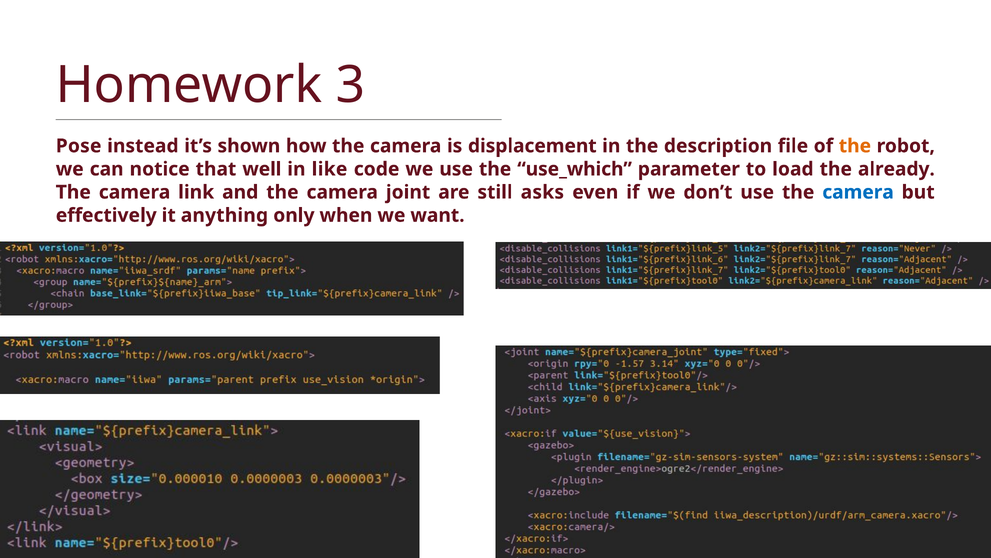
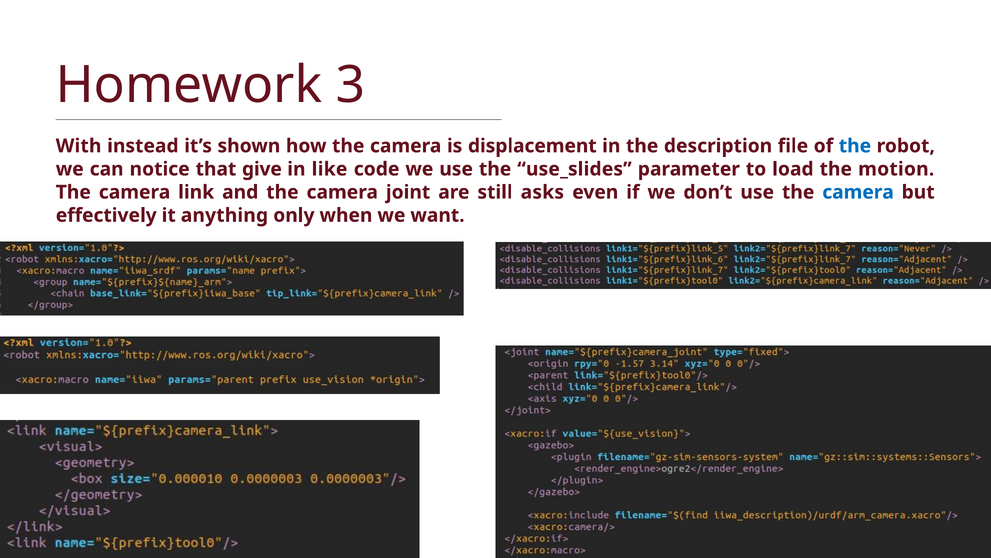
Pose: Pose -> With
the at (855, 146) colour: orange -> blue
well: well -> give
use_which: use_which -> use_slides
already: already -> motion
